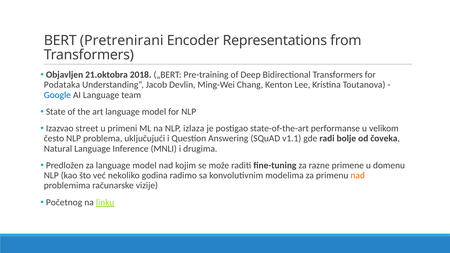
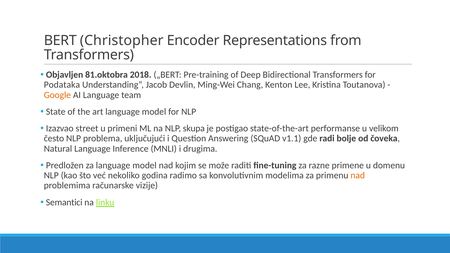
Pretrenirani: Pretrenirani -> Christopher
21.oktobra: 21.oktobra -> 81.oktobra
Google colour: blue -> orange
izlaza: izlaza -> skupa
Početnog: Početnog -> Semantici
